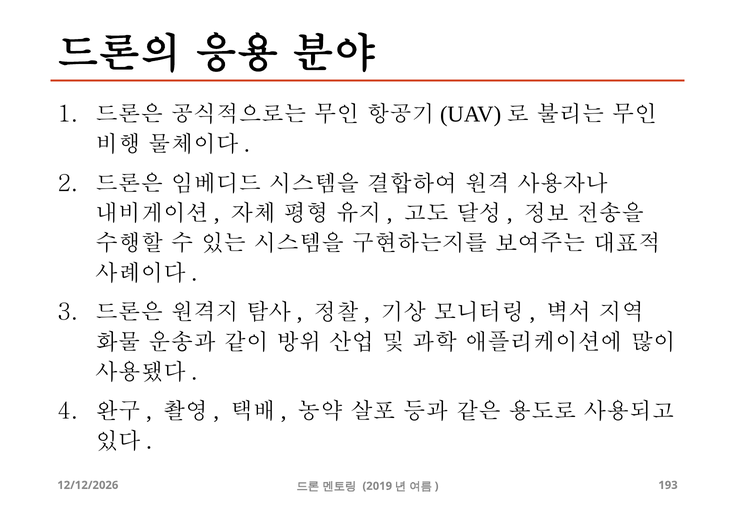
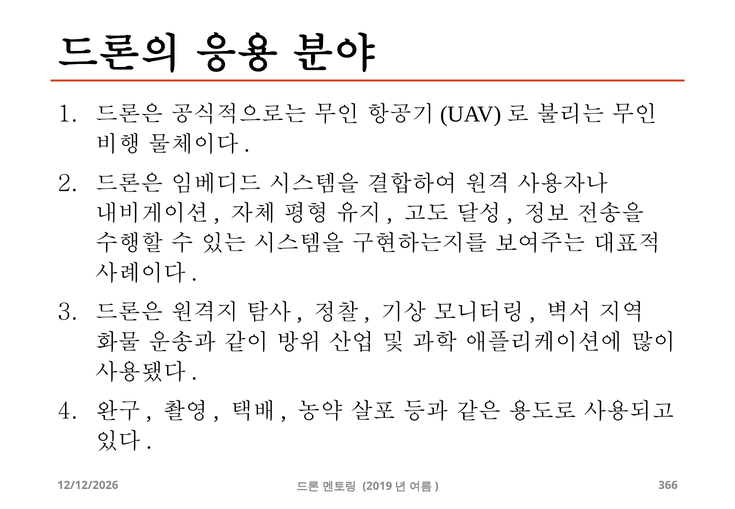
193: 193 -> 366
